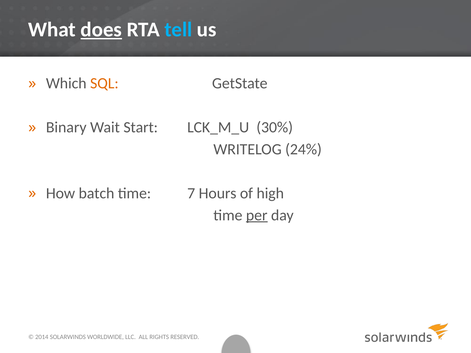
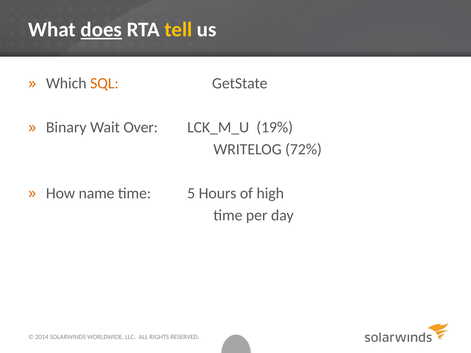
tell colour: light blue -> yellow
Start: Start -> Over
30%: 30% -> 19%
24%: 24% -> 72%
batch: batch -> name
7: 7 -> 5
per underline: present -> none
